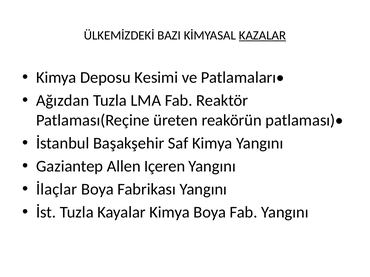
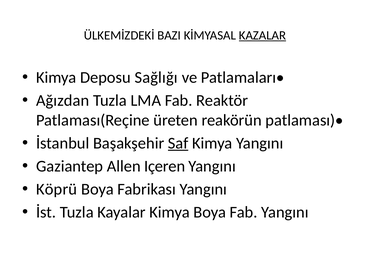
Kesimi: Kesimi -> Sağlığı
Saf underline: none -> present
İlaçlar: İlaçlar -> Köprü
